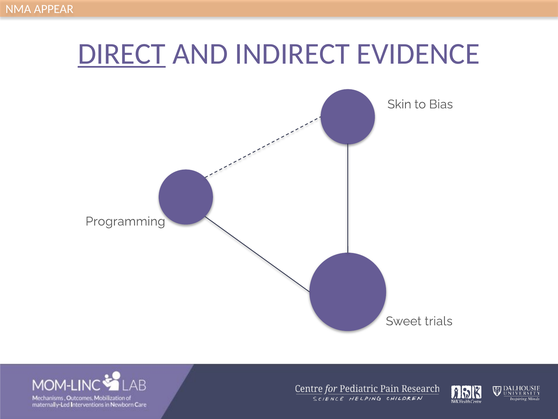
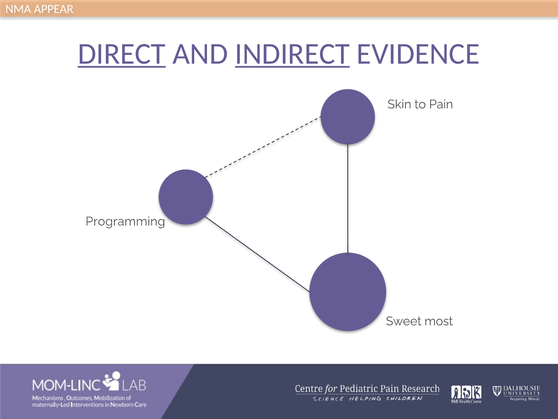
INDIRECT underline: none -> present
Bias: Bias -> Pain
trials: trials -> most
